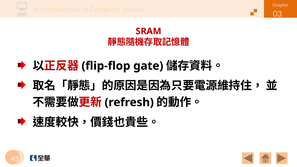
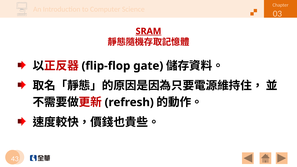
SRAM underline: none -> present
